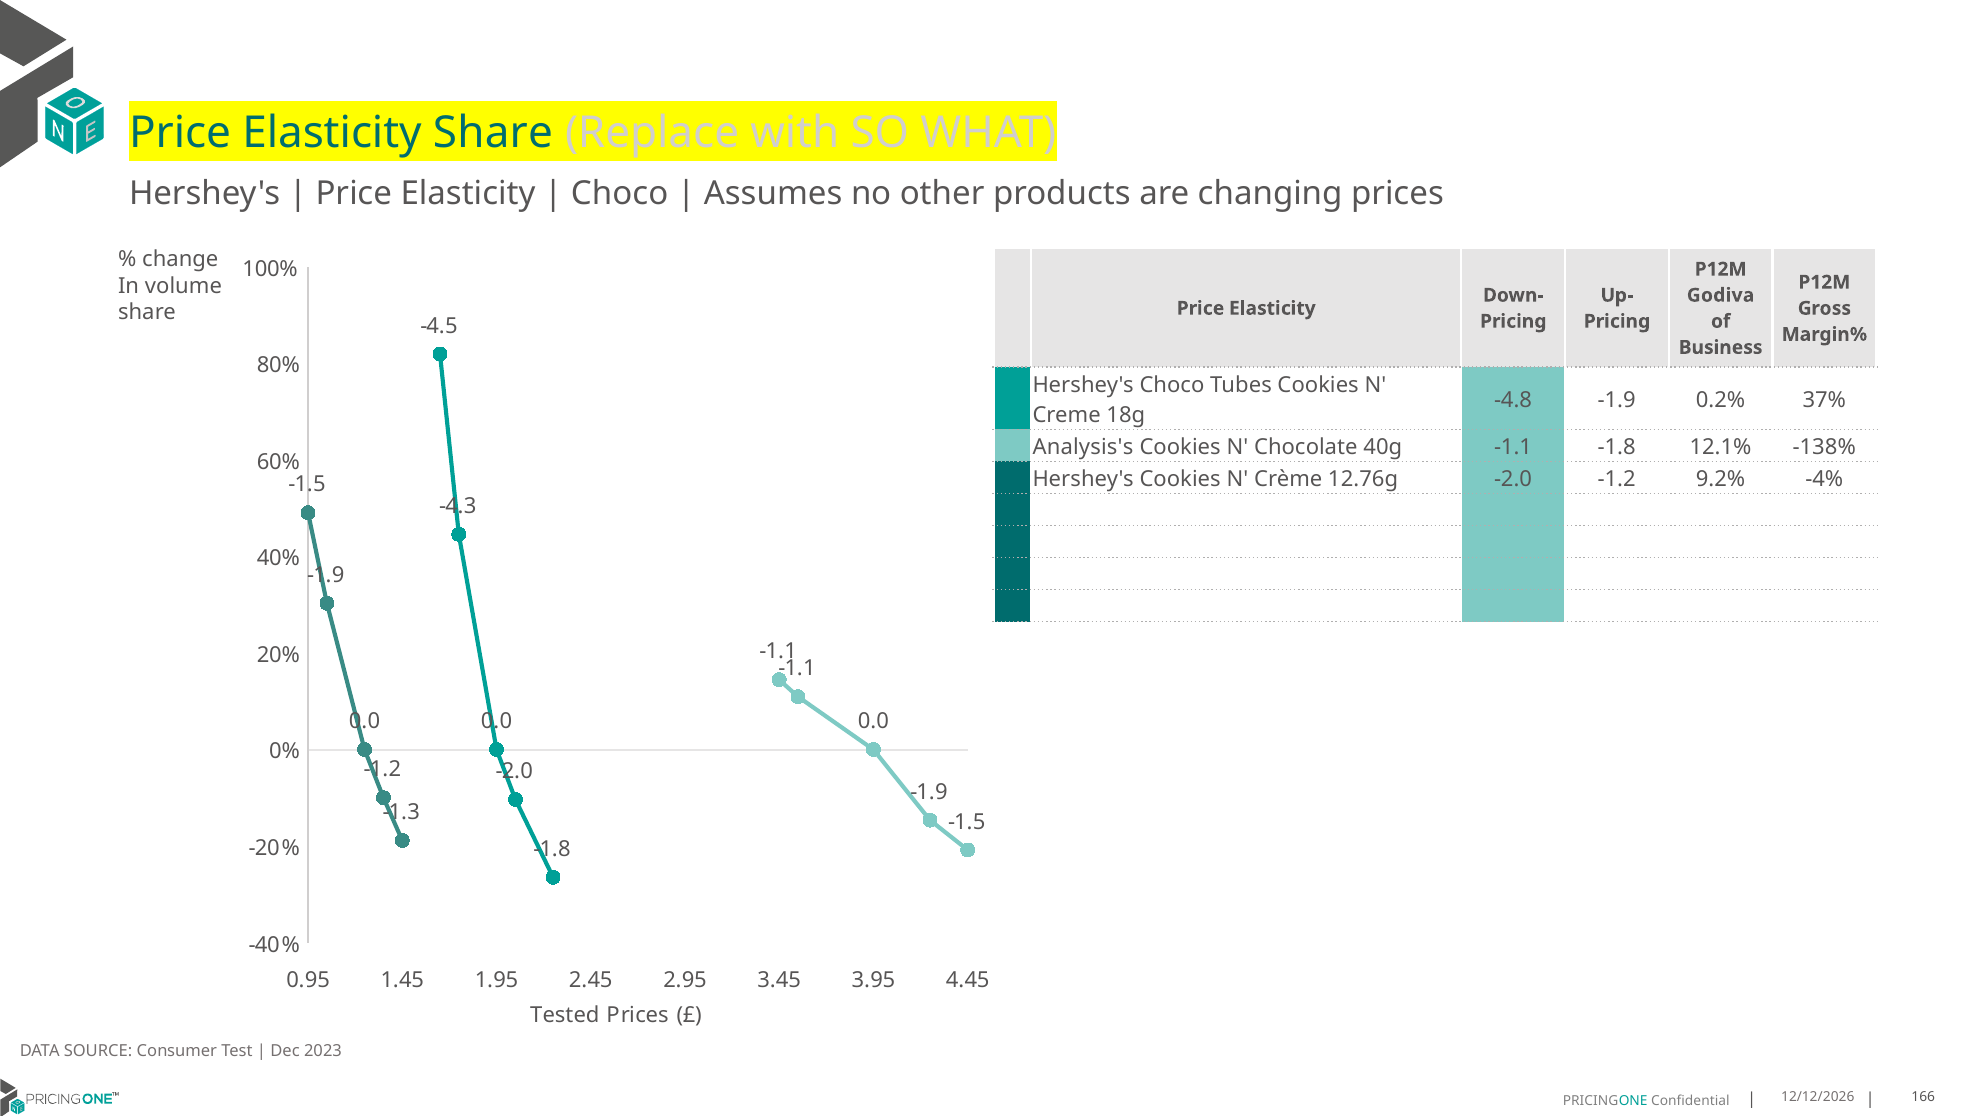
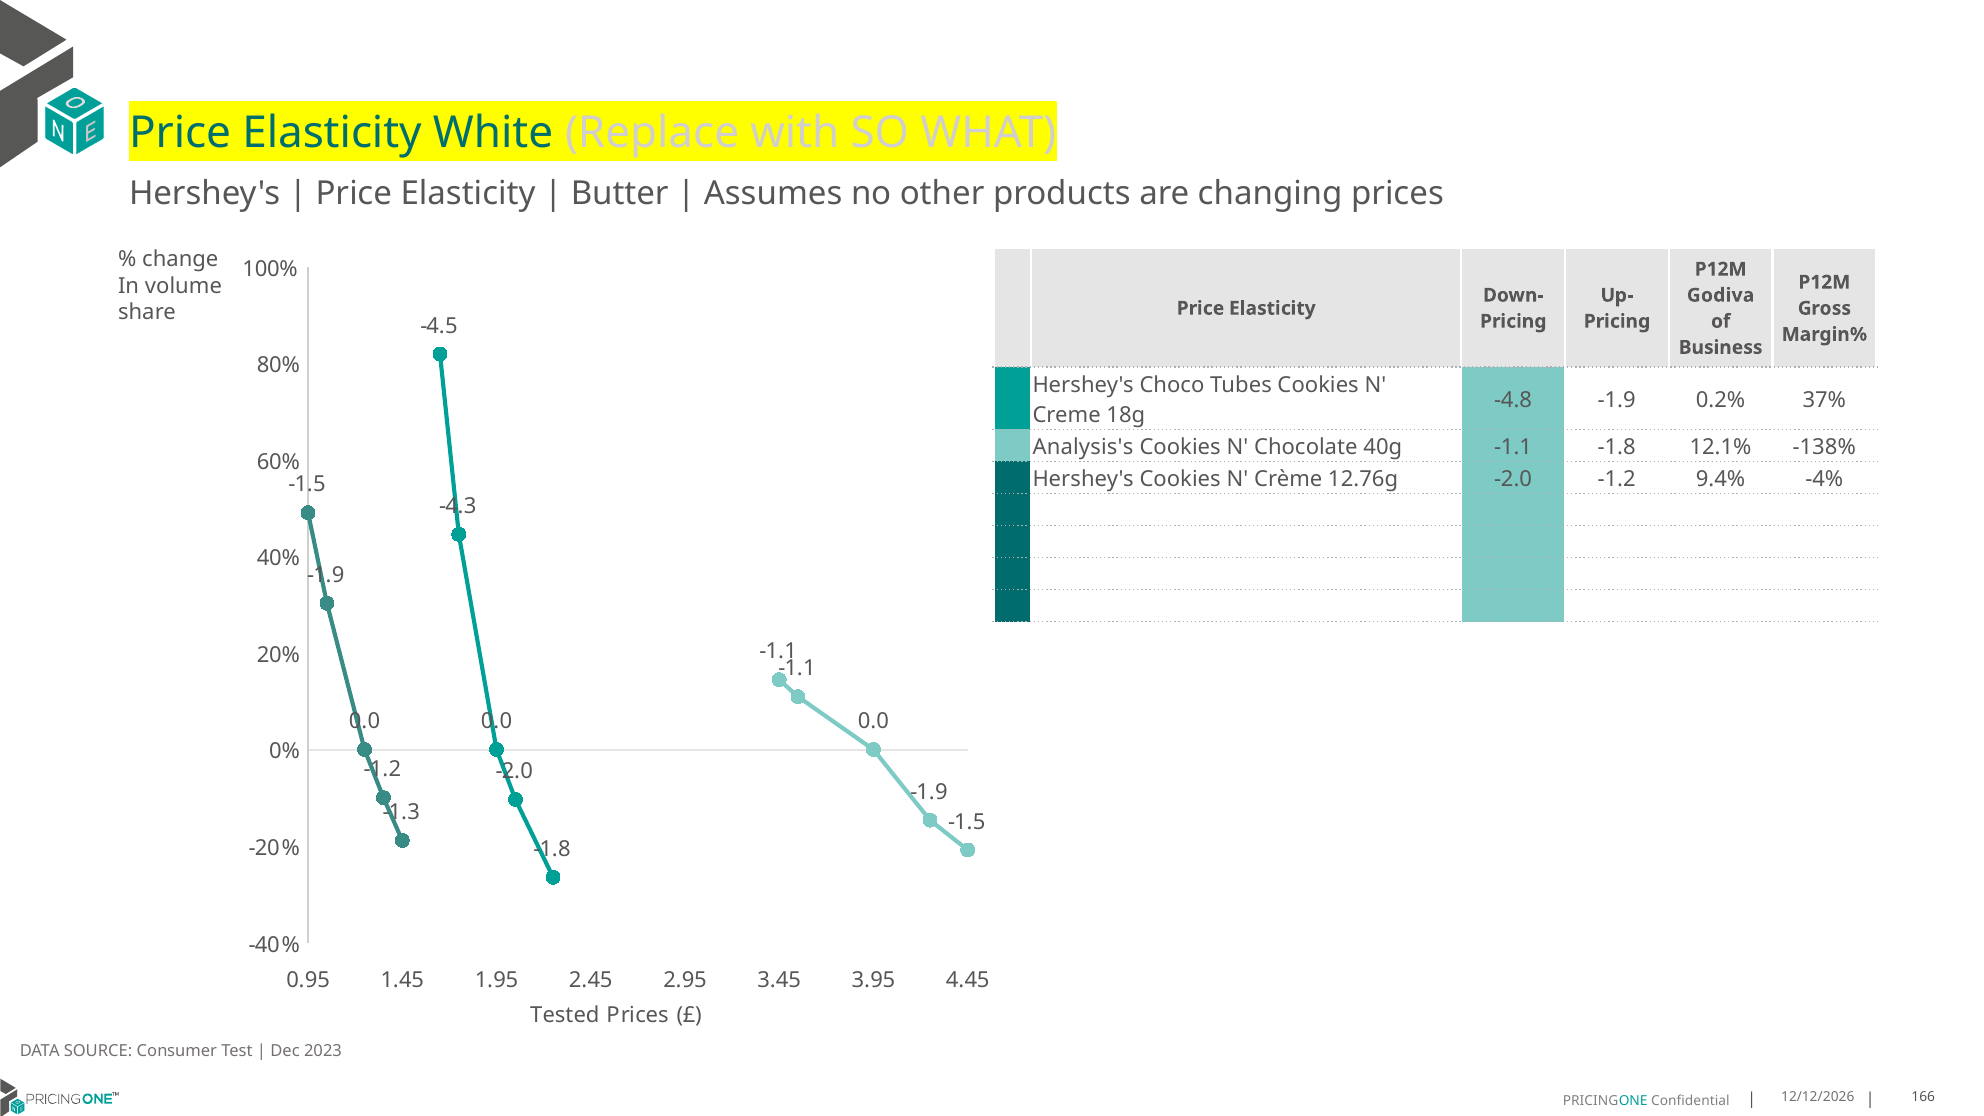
Elasticity Share: Share -> White
Choco at (620, 193): Choco -> Butter
9.2%: 9.2% -> 9.4%
